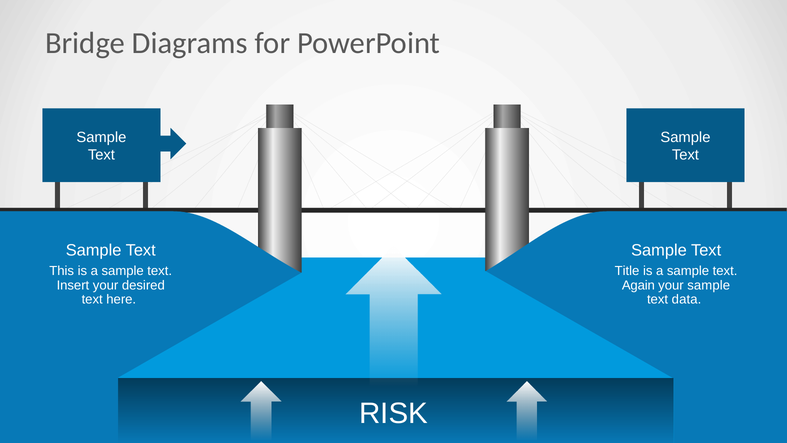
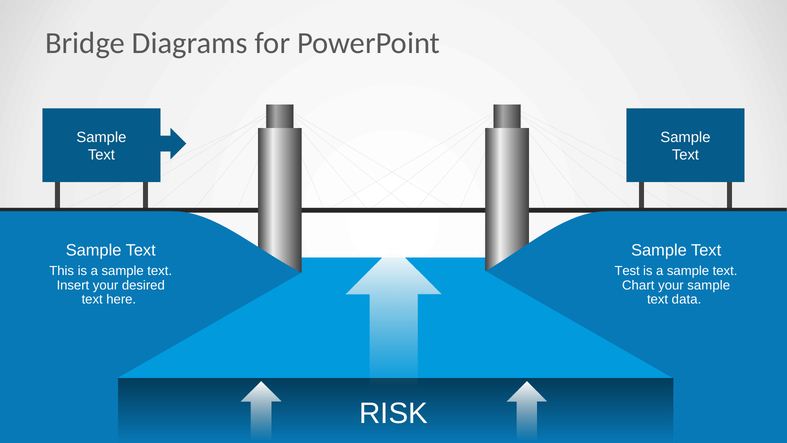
Title: Title -> Test
Again: Again -> Chart
